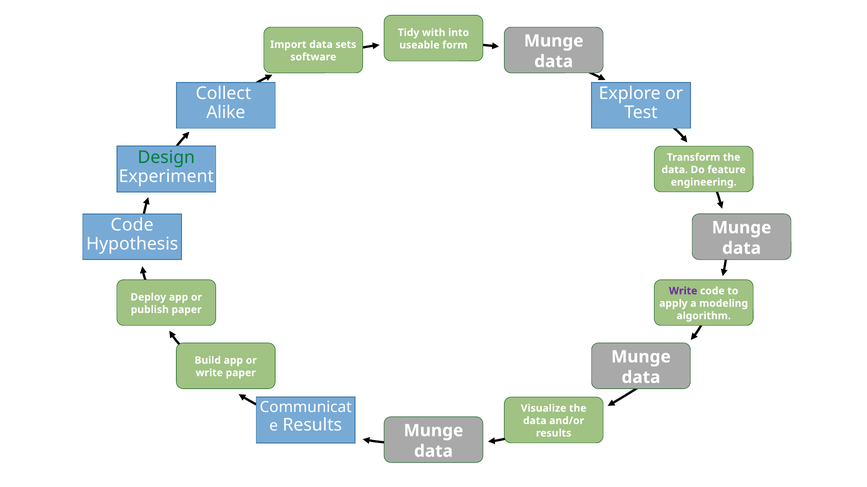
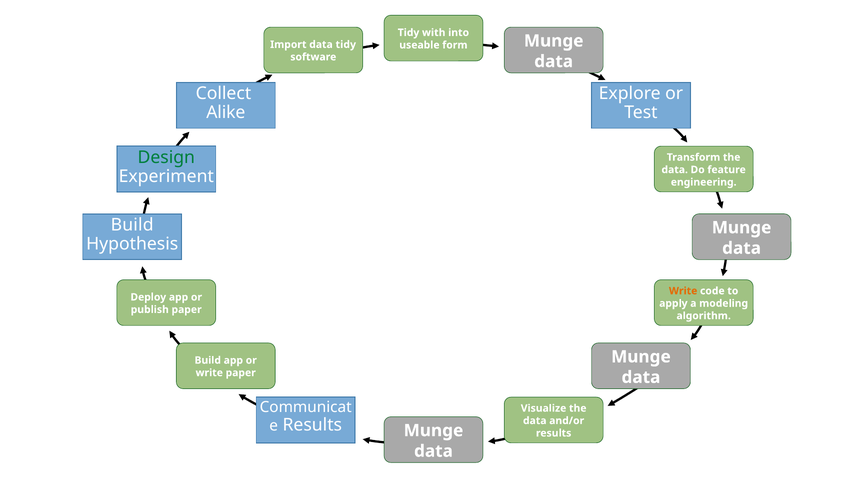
data sets: sets -> tidy
Code at (132, 225): Code -> Build
Write at (683, 291) colour: purple -> orange
